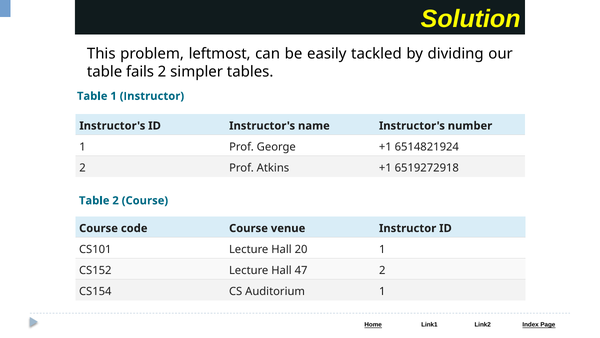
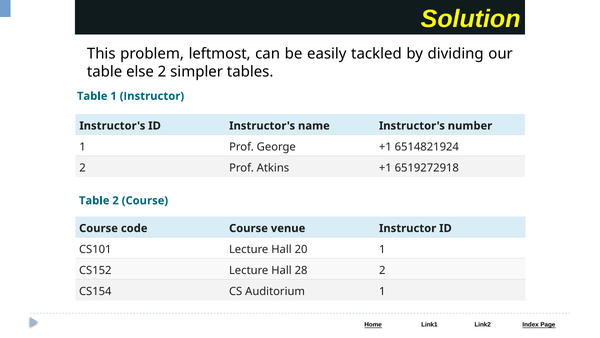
fails: fails -> else
47: 47 -> 28
